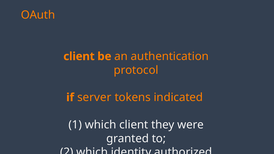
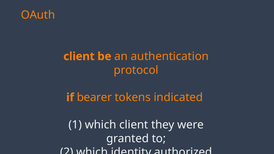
server: server -> bearer
